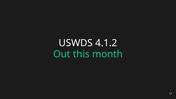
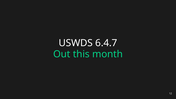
4.1.2: 4.1.2 -> 6.4.7
